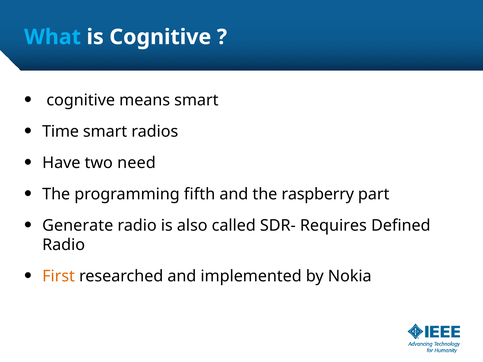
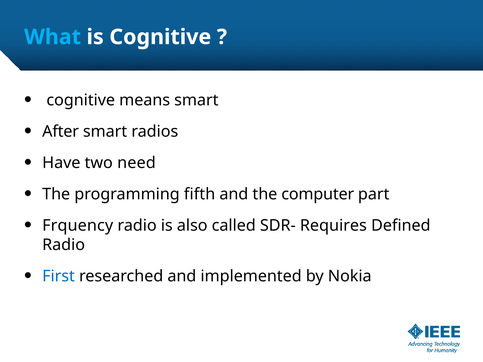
Time: Time -> After
raspberry: raspberry -> computer
Generate: Generate -> Frquency
First colour: orange -> blue
